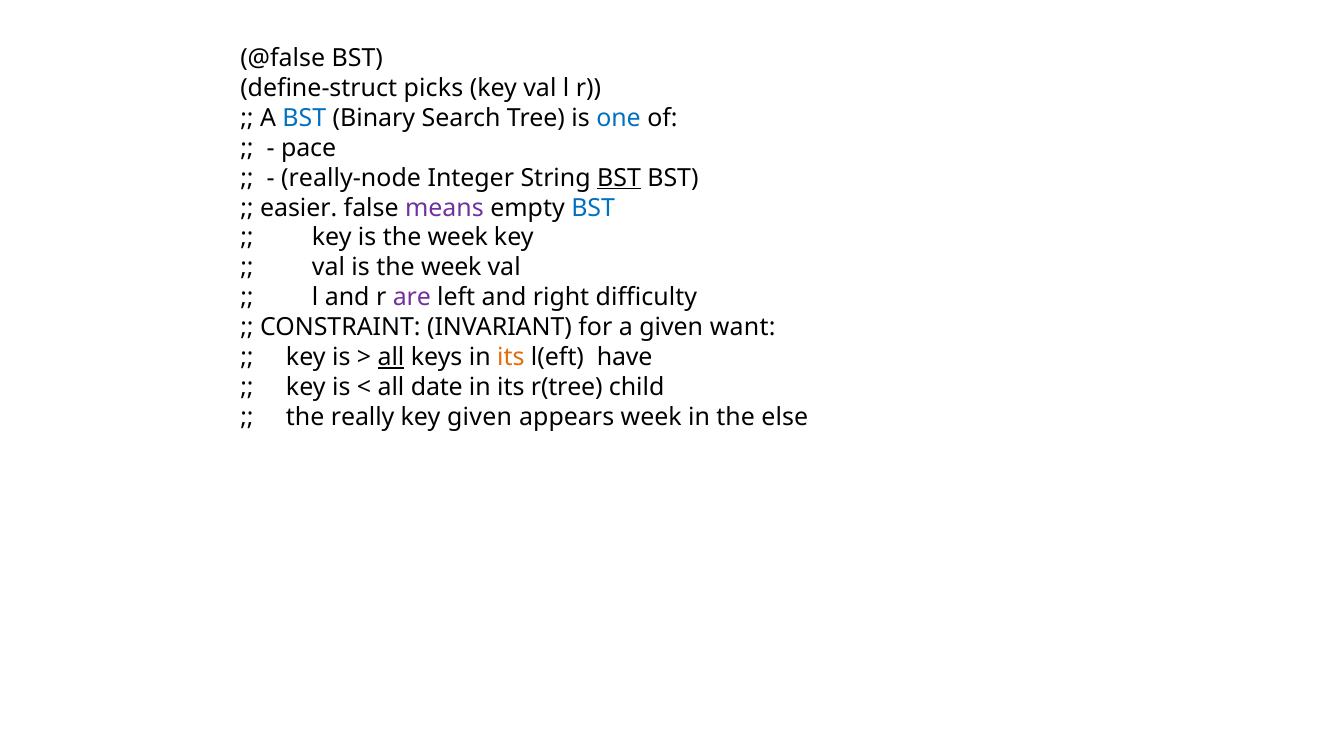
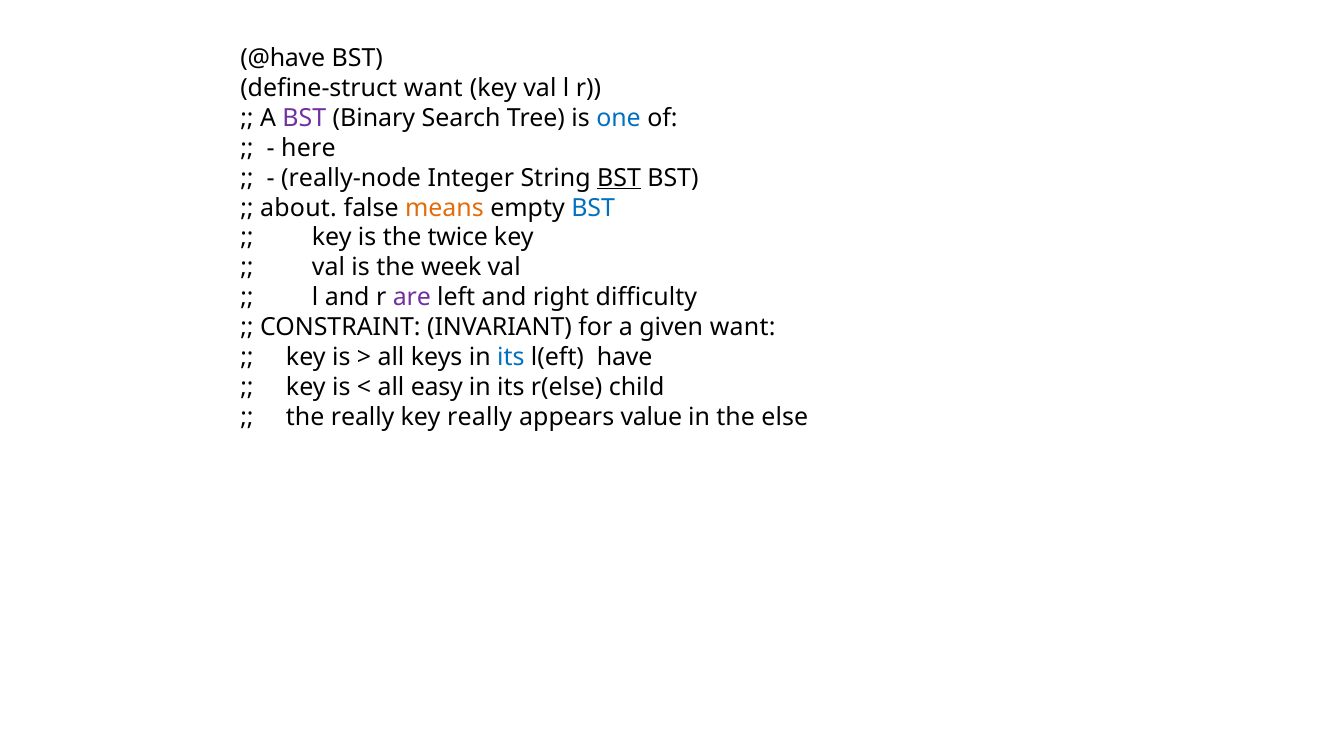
@false: @false -> @have
define-struct picks: picks -> want
BST at (304, 118) colour: blue -> purple
pace: pace -> here
easier: easier -> about
means colour: purple -> orange
key is the week: week -> twice
all at (391, 357) underline: present -> none
its at (511, 357) colour: orange -> blue
date: date -> easy
r(tree: r(tree -> r(else
key given: given -> really
appears week: week -> value
